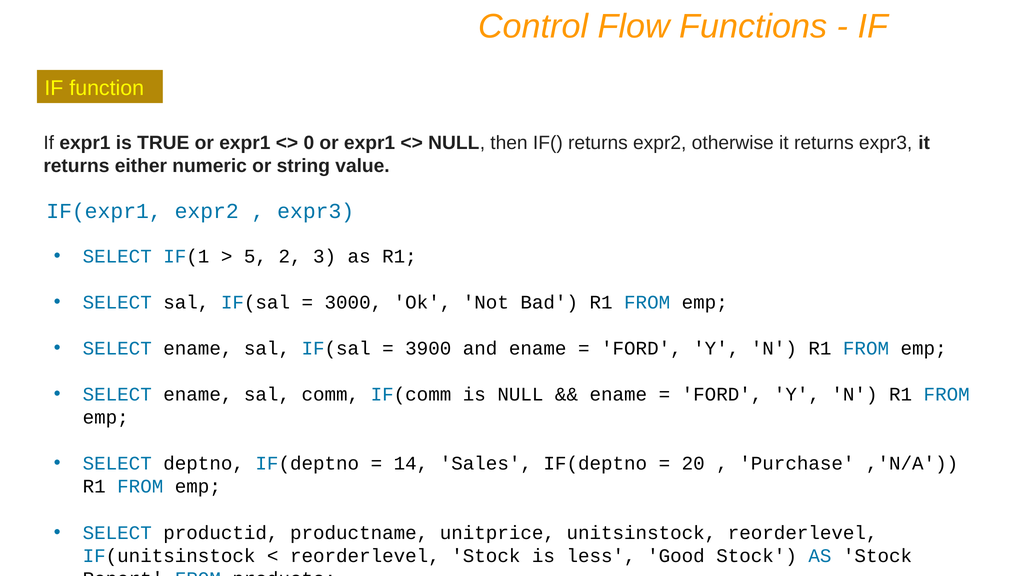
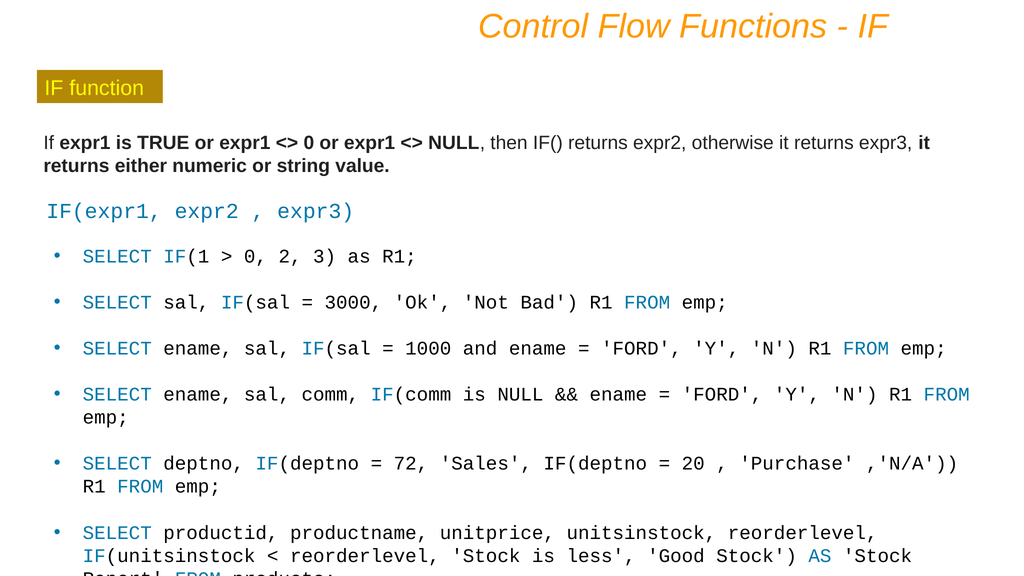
5 at (255, 256): 5 -> 0
3900: 3900 -> 1000
14: 14 -> 72
